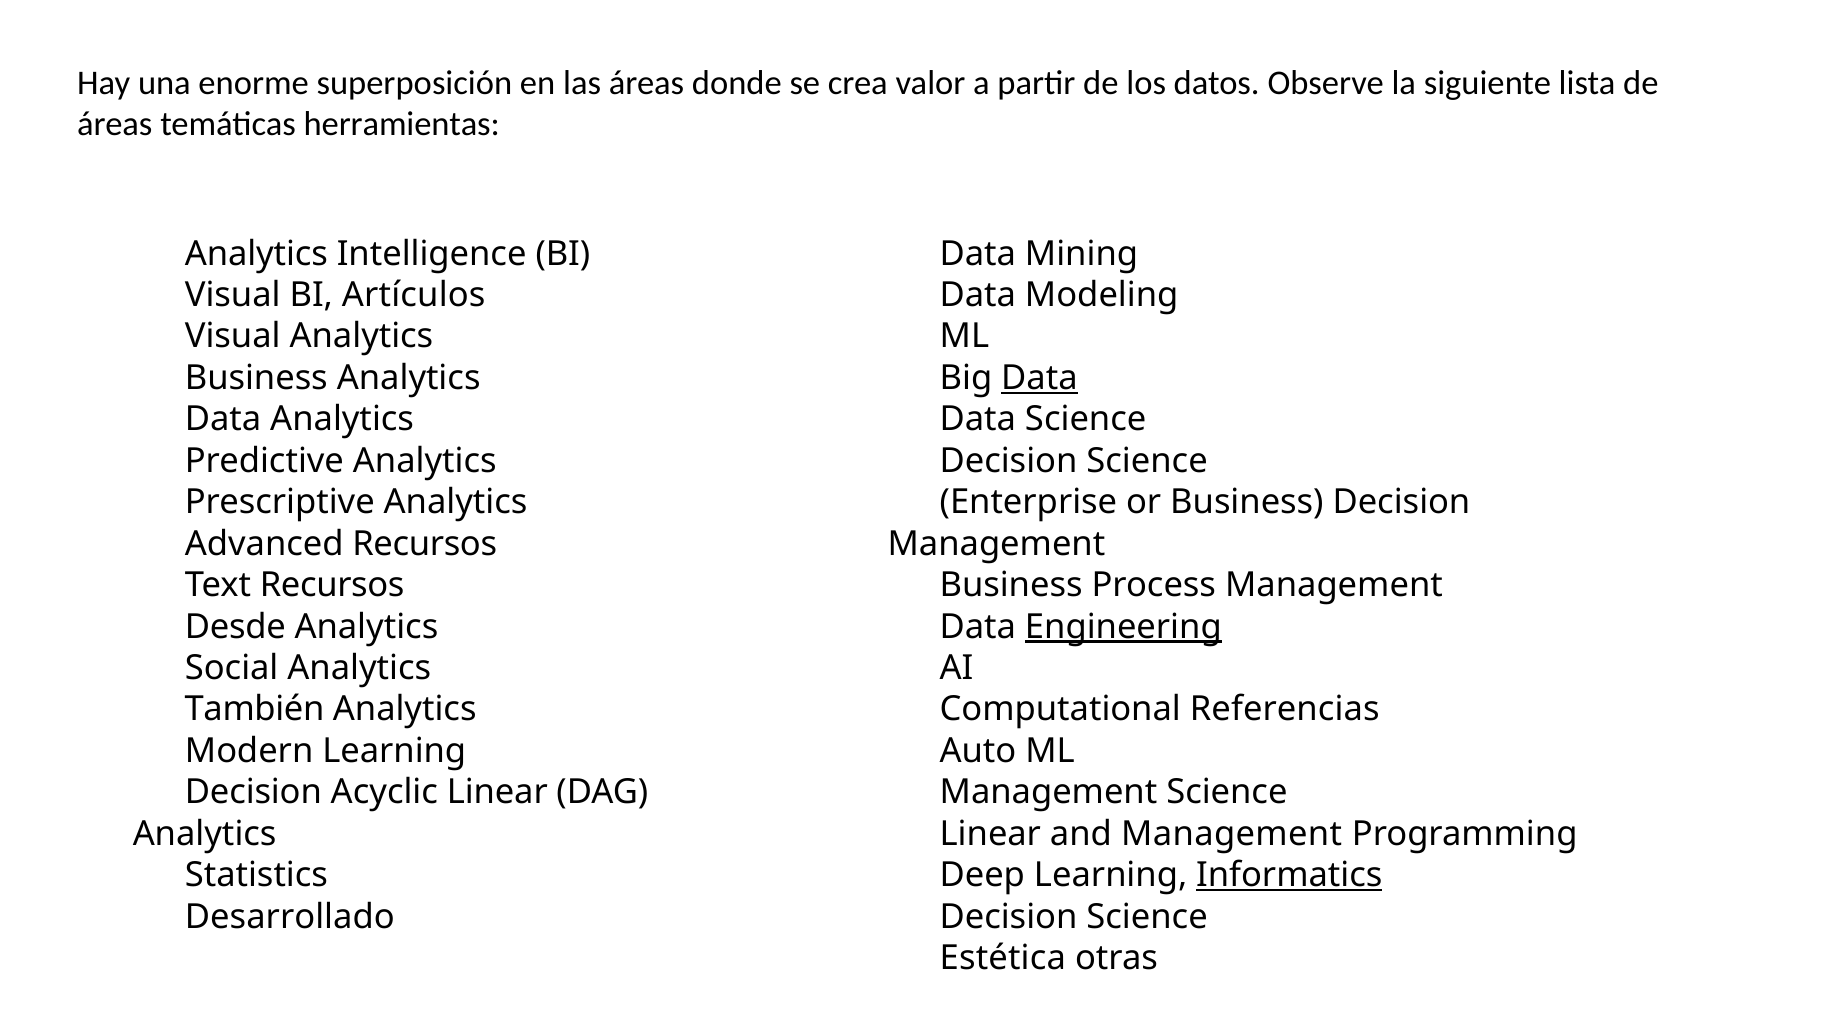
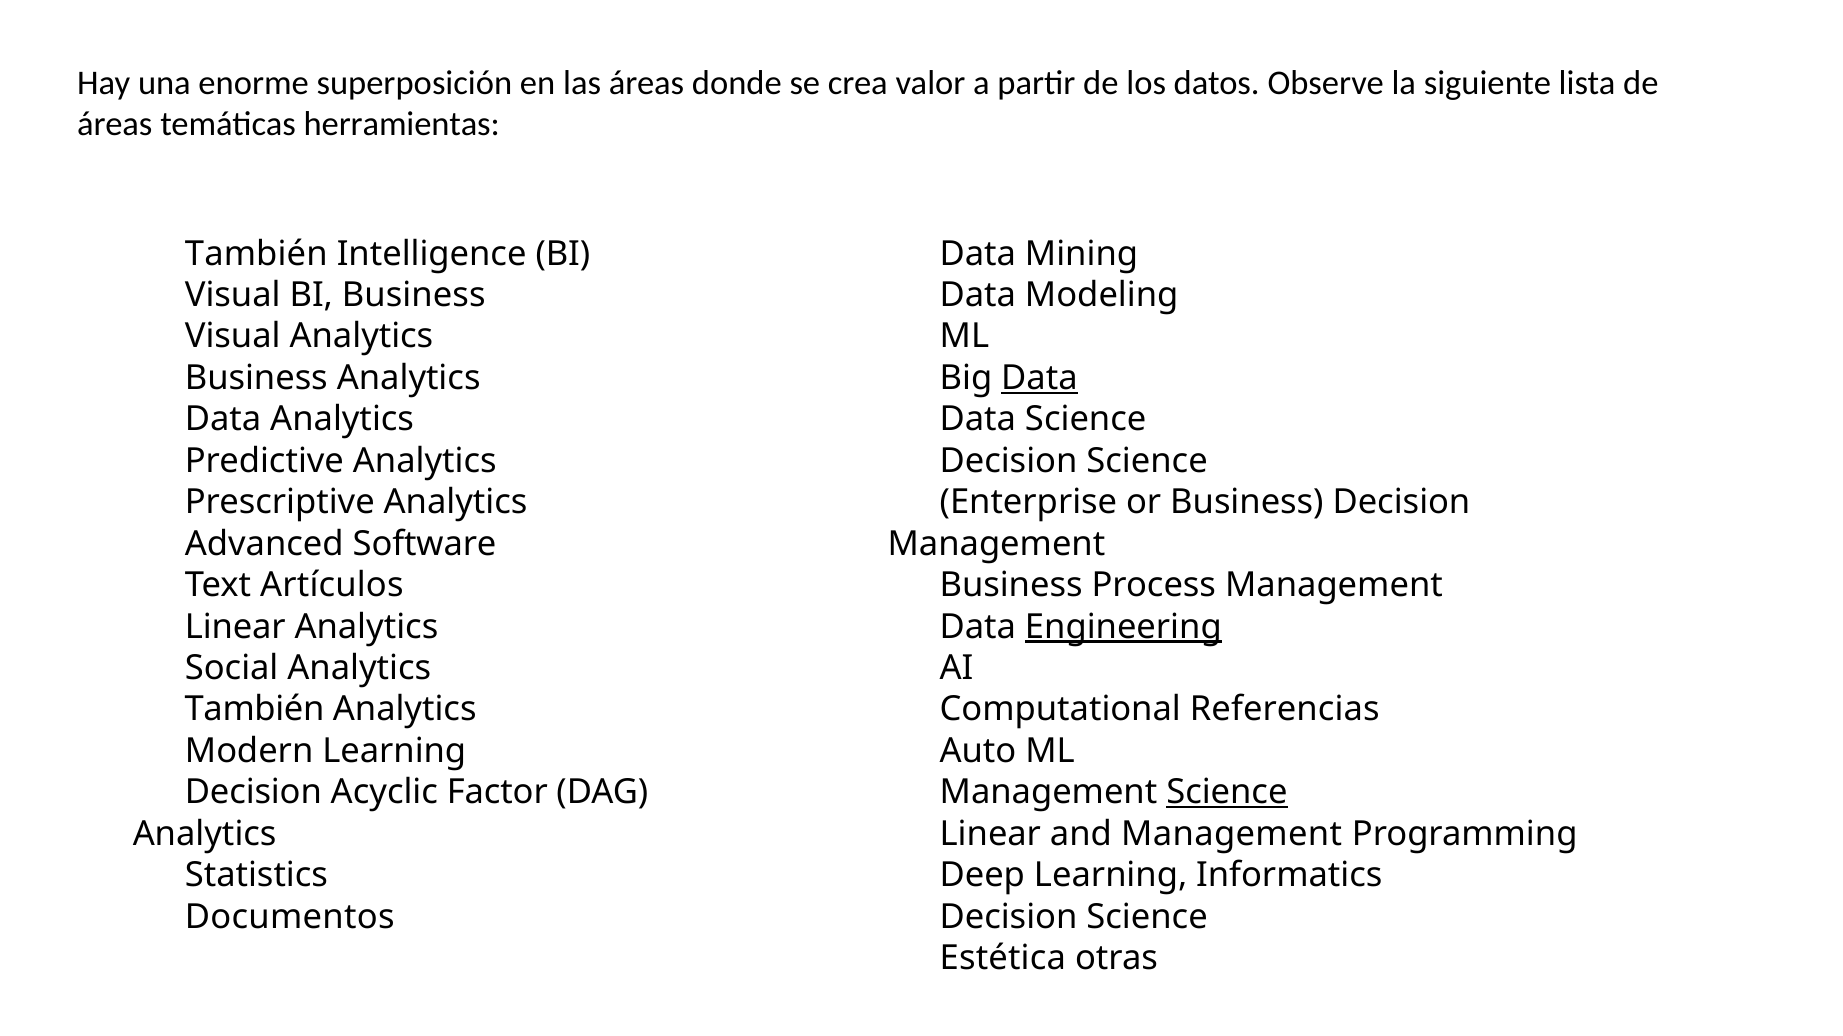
Analytics at (256, 254): Analytics -> También
BI Artículos: Artículos -> Business
Advanced Recursos: Recursos -> Software
Text Recursos: Recursos -> Artículos
Desde at (235, 627): Desde -> Linear
Acyclic Linear: Linear -> Factor
Science at (1227, 793) underline: none -> present
Informatics underline: present -> none
Desarrollado: Desarrollado -> Documentos
